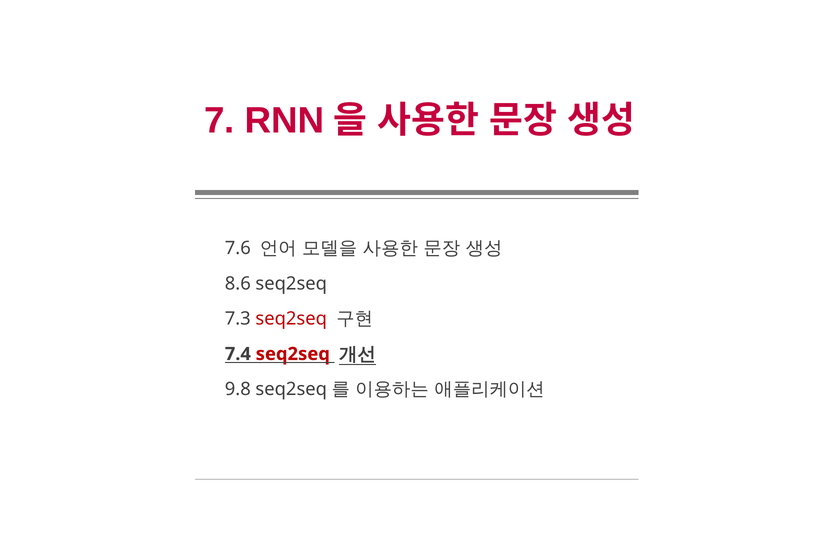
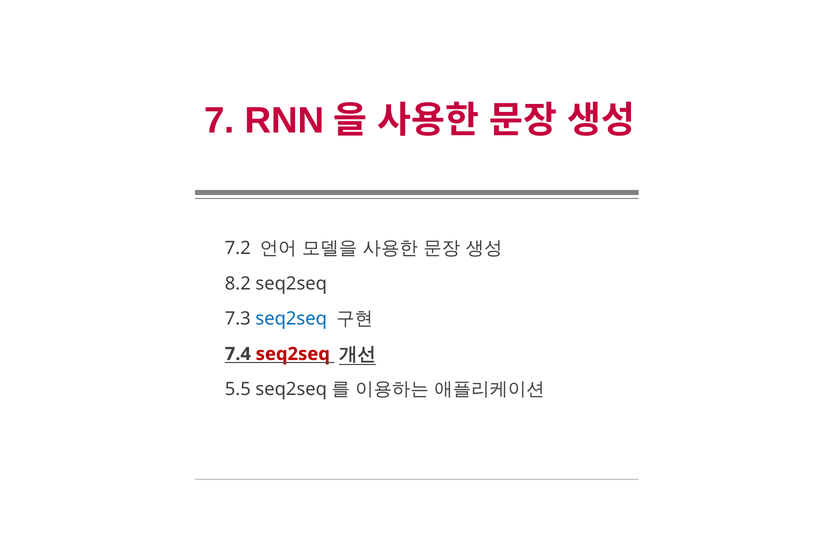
7.6: 7.6 -> 7.2
8.6: 8.6 -> 8.2
seq2seq at (291, 319) colour: red -> blue
9.8: 9.8 -> 5.5
